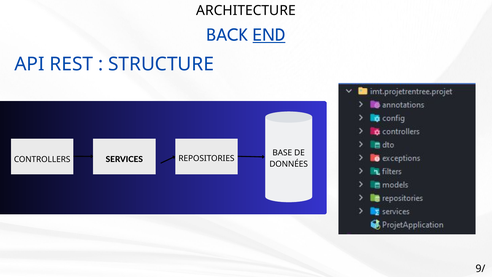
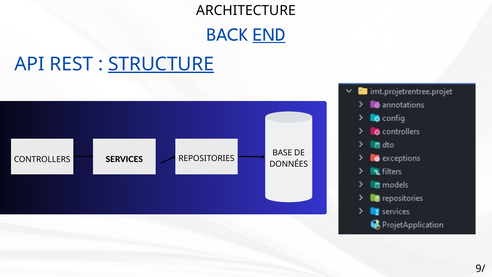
STRUCTURE underline: none -> present
